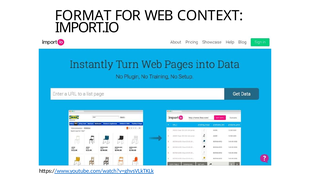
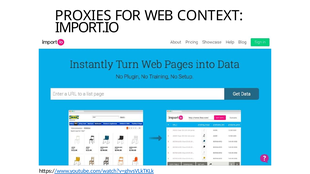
FORMAT: FORMAT -> PROXIES
